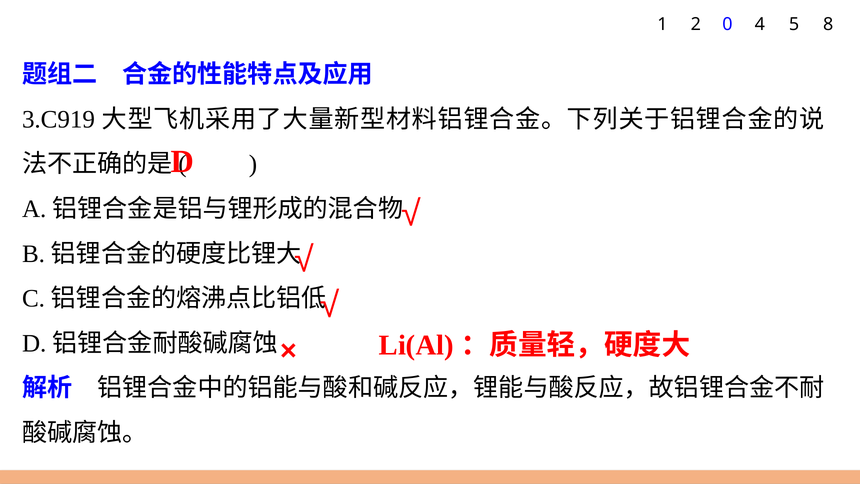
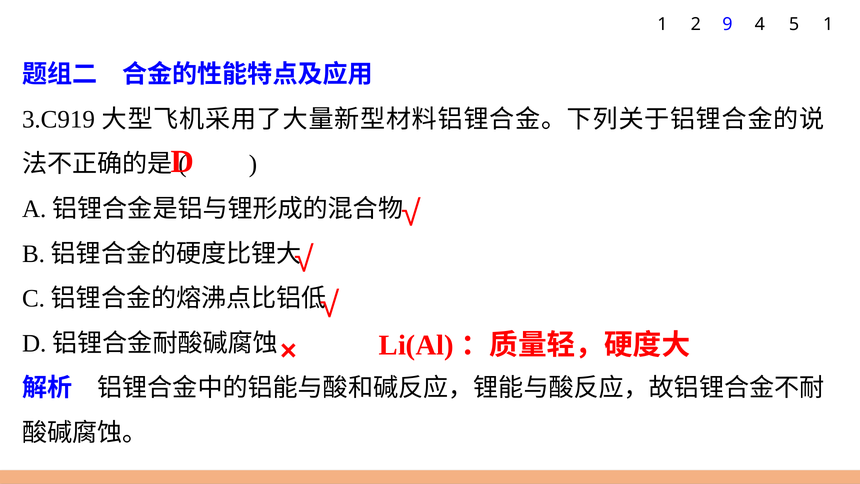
0: 0 -> 9
5 8: 8 -> 1
